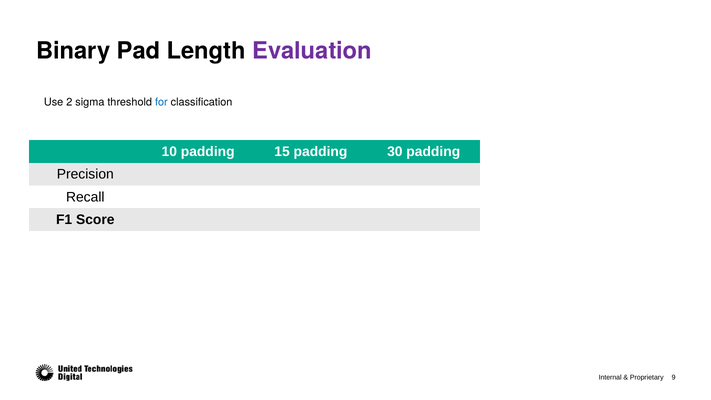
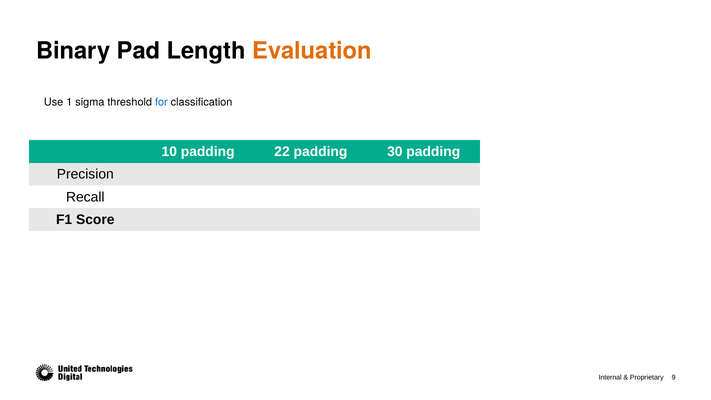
Evaluation colour: purple -> orange
2: 2 -> 1
15: 15 -> 22
